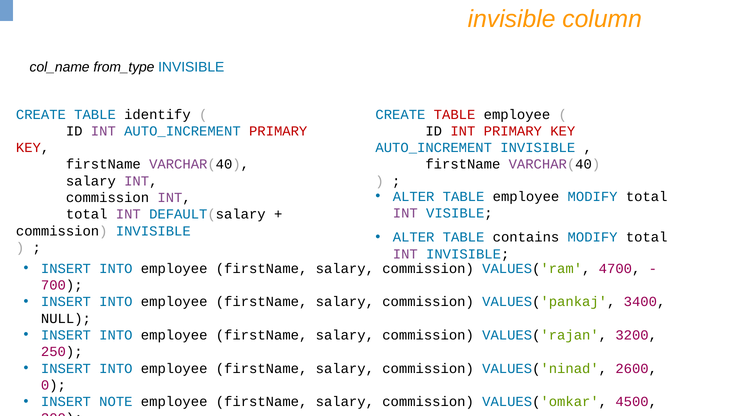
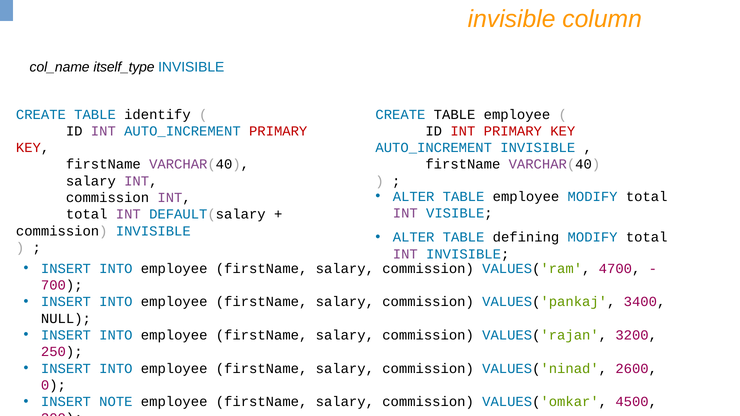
from_type: from_type -> itself_type
TABLE at (455, 115) colour: red -> black
contains: contains -> defining
